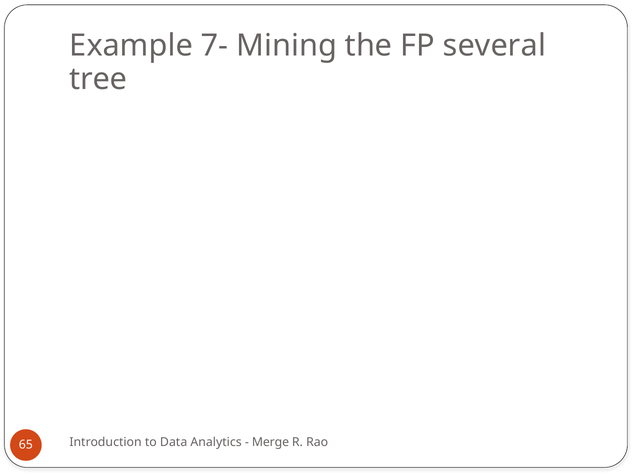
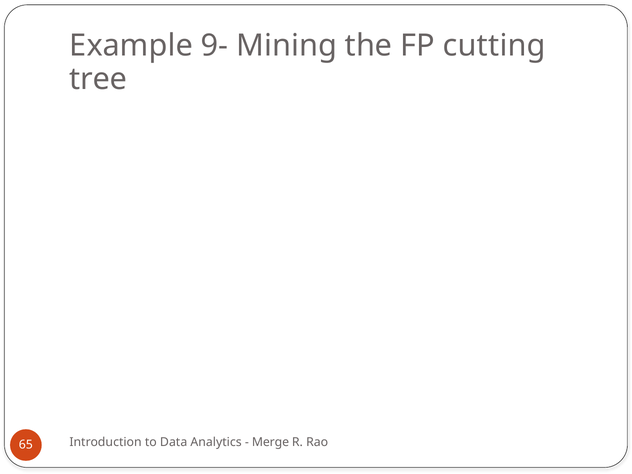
7-: 7- -> 9-
several: several -> cutting
